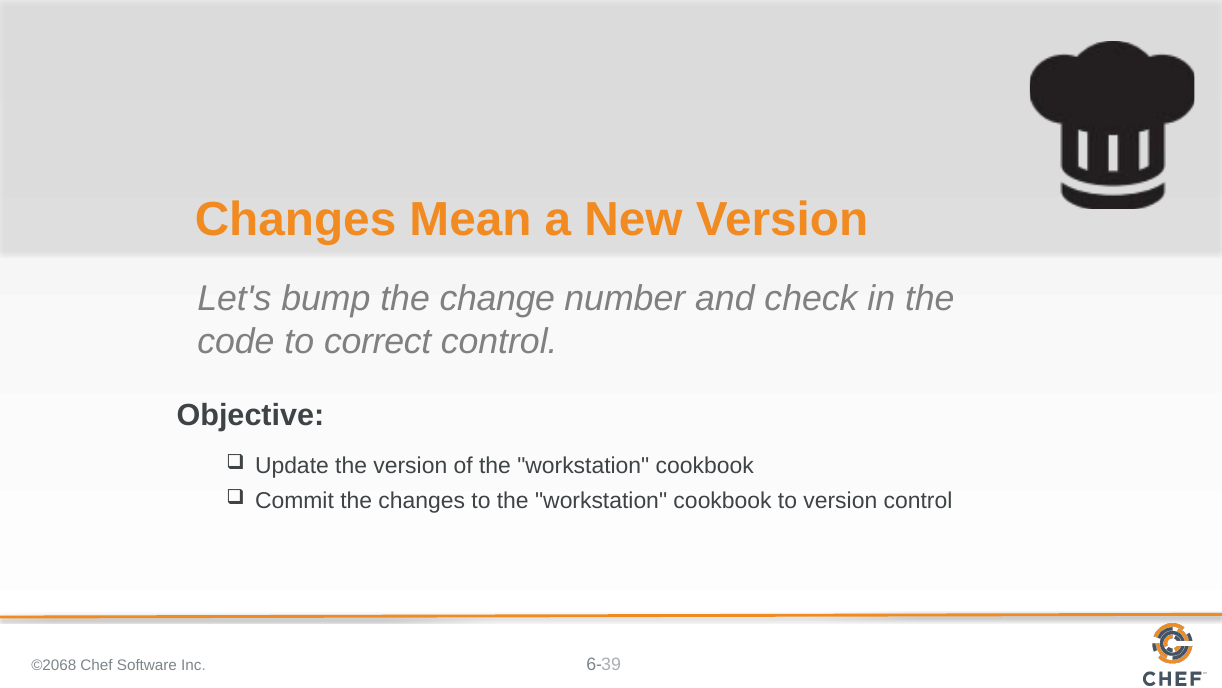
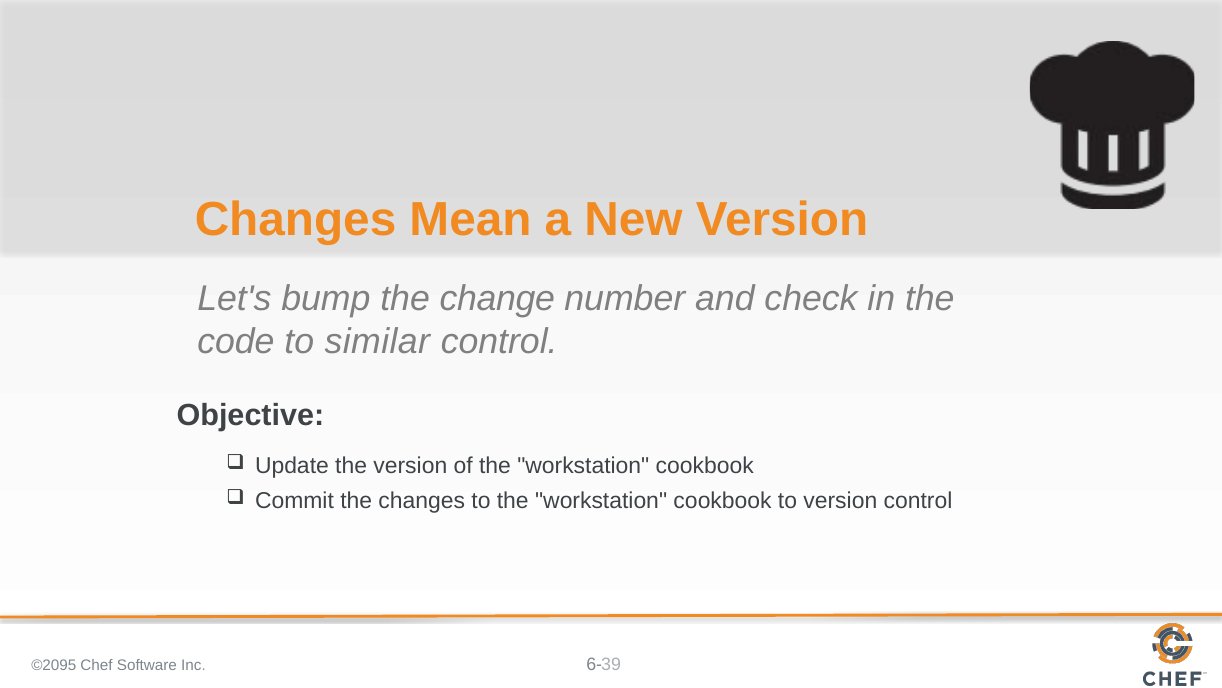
correct: correct -> similar
©2068: ©2068 -> ©2095
